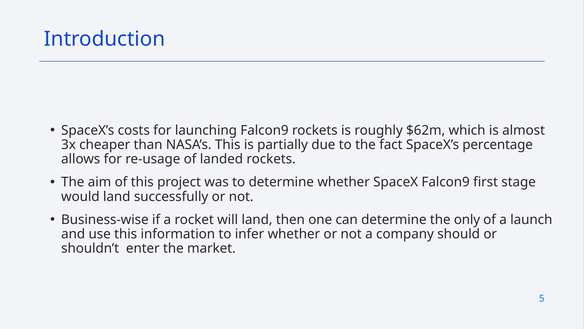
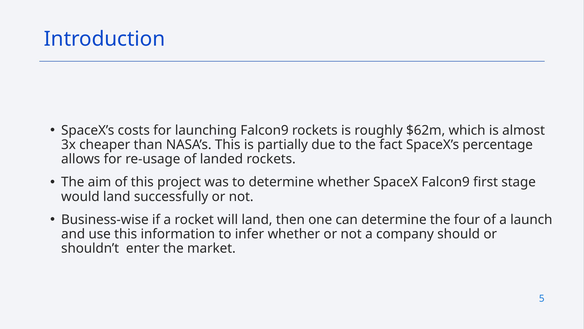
only: only -> four
